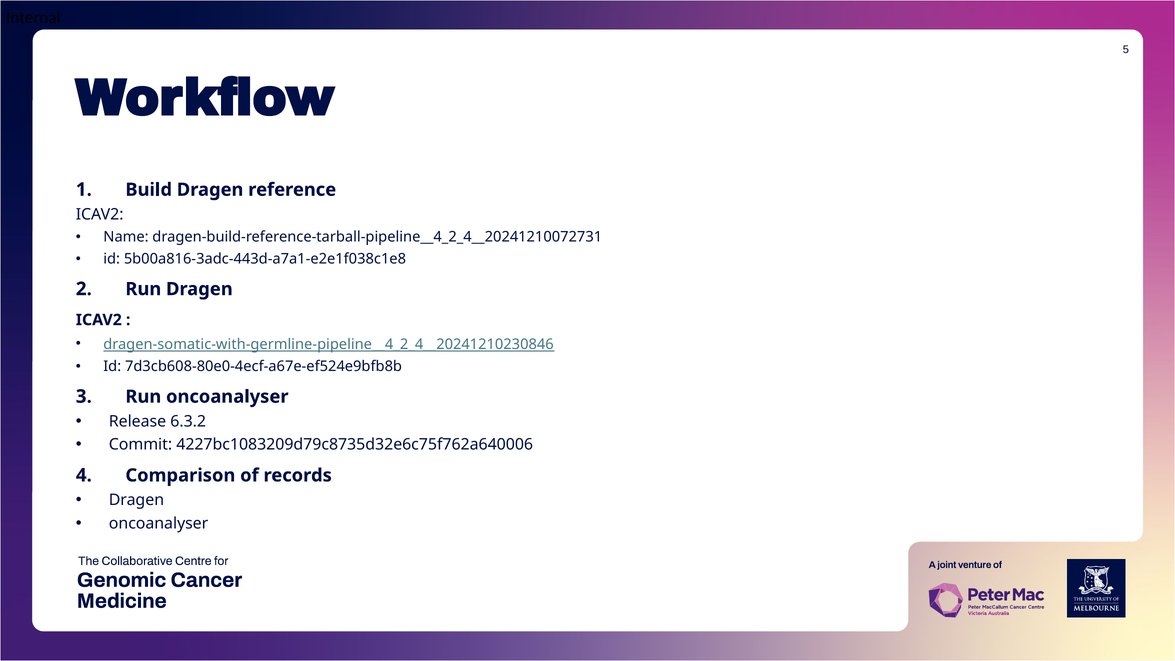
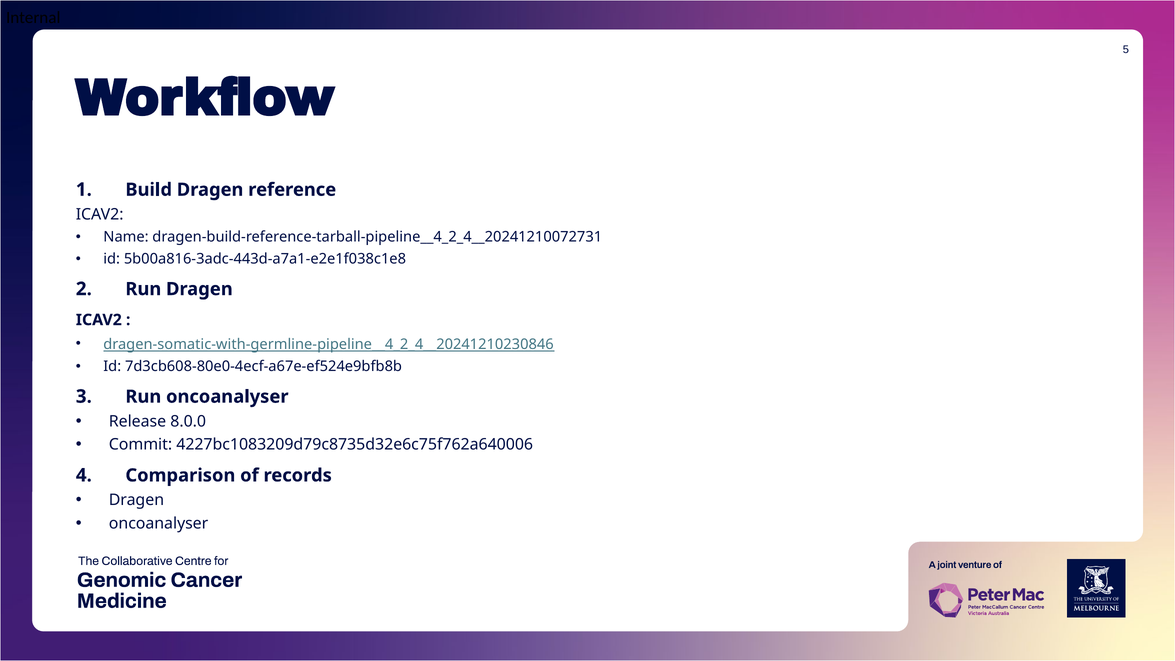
6.3.2: 6.3.2 -> 8.0.0
